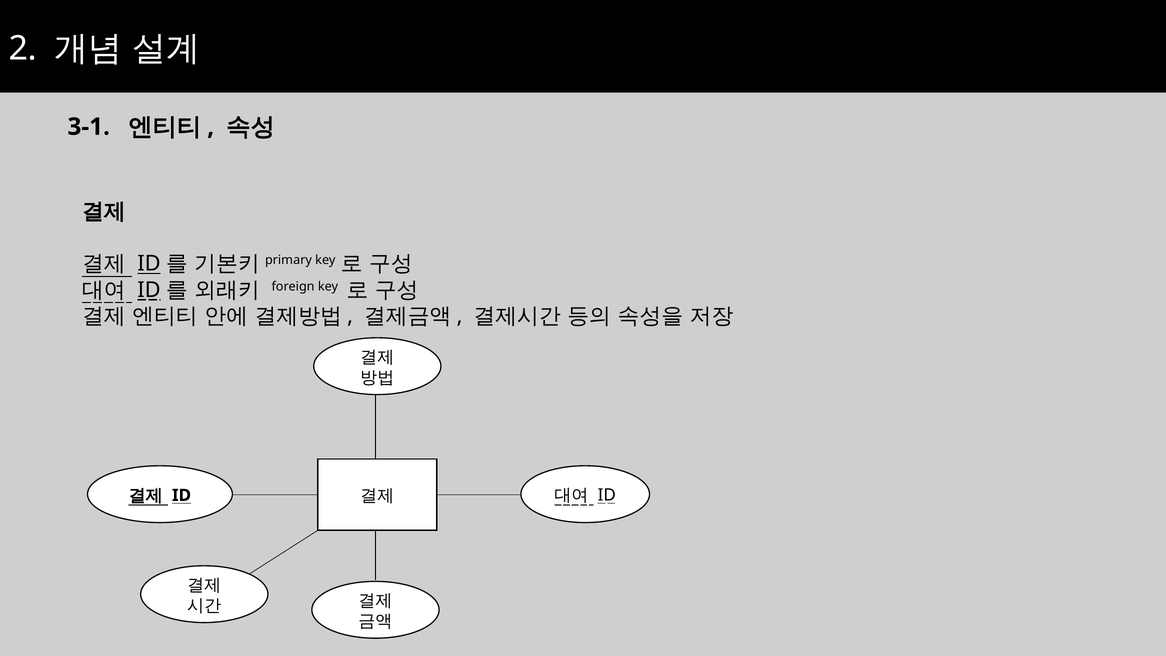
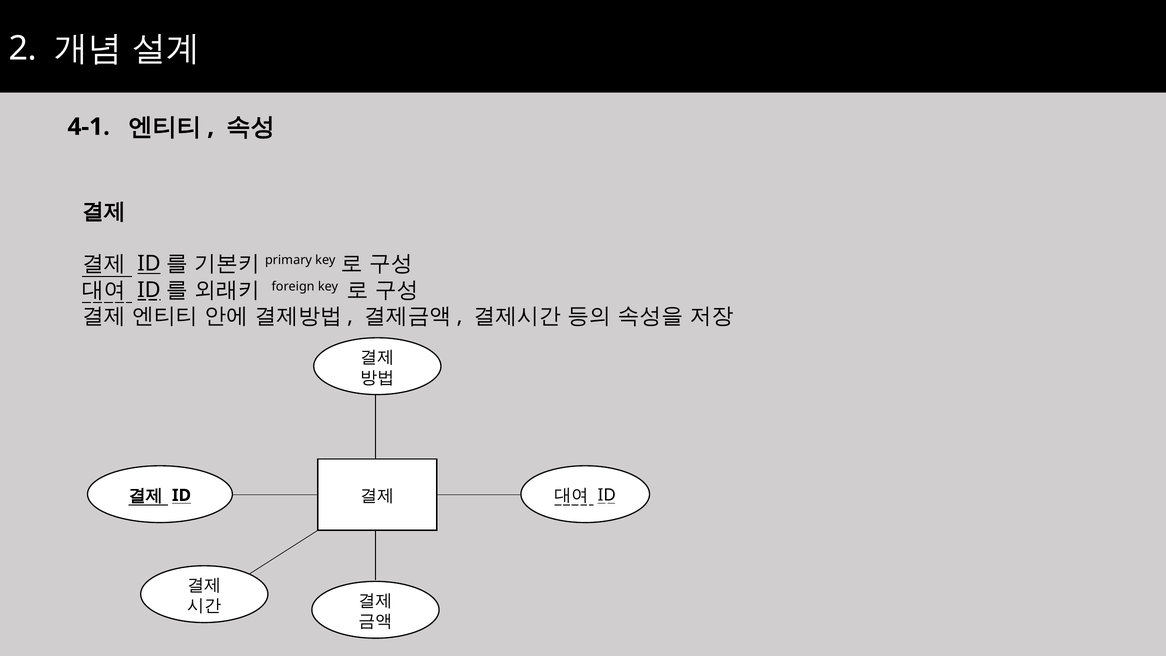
3-1: 3-1 -> 4-1
